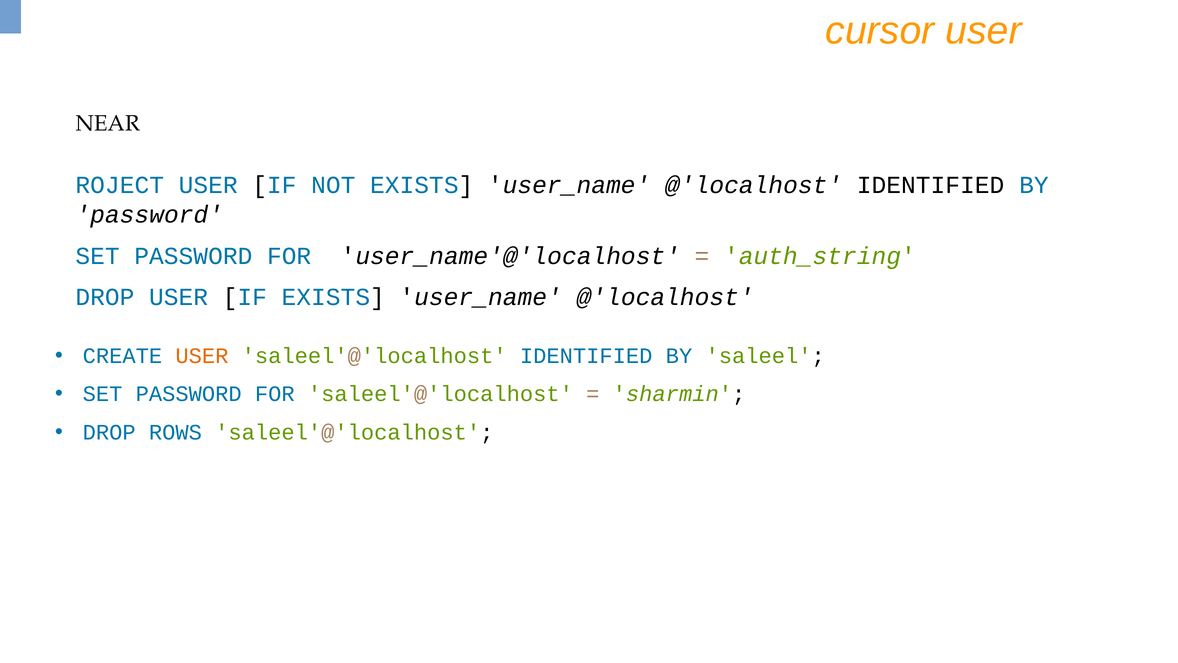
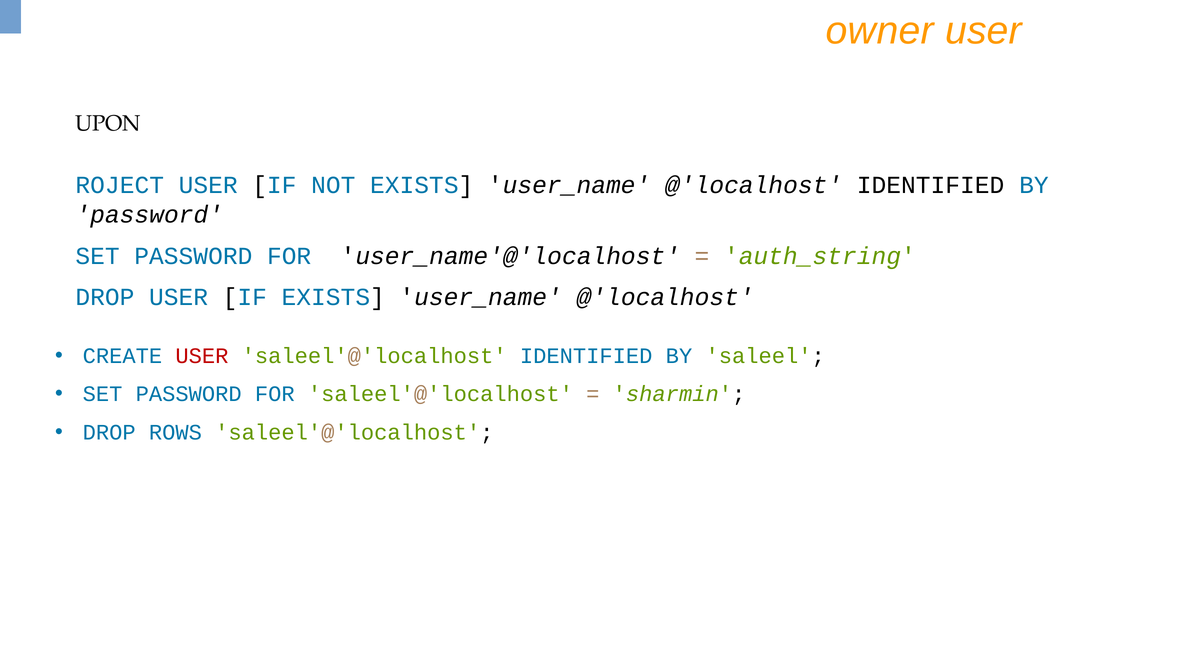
cursor: cursor -> owner
NEAR: NEAR -> UPON
USER at (202, 356) colour: orange -> red
